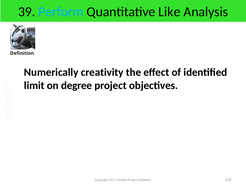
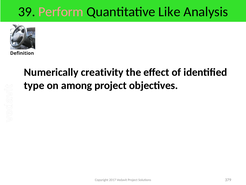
Perform colour: light blue -> pink
limit: limit -> type
degree: degree -> among
